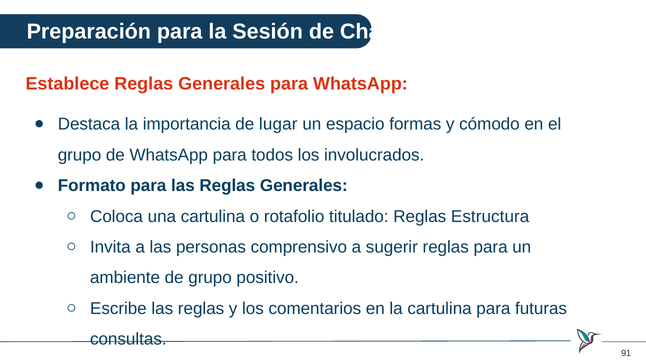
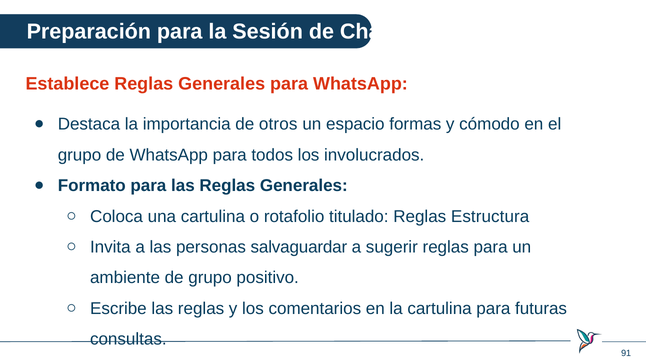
lugar: lugar -> otros
comprensivo: comprensivo -> salvaguardar
